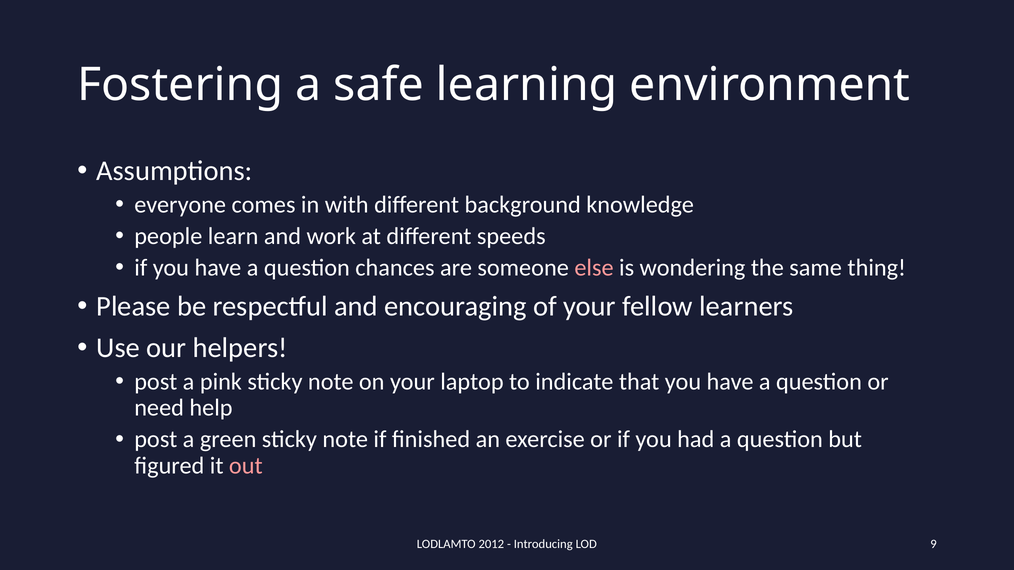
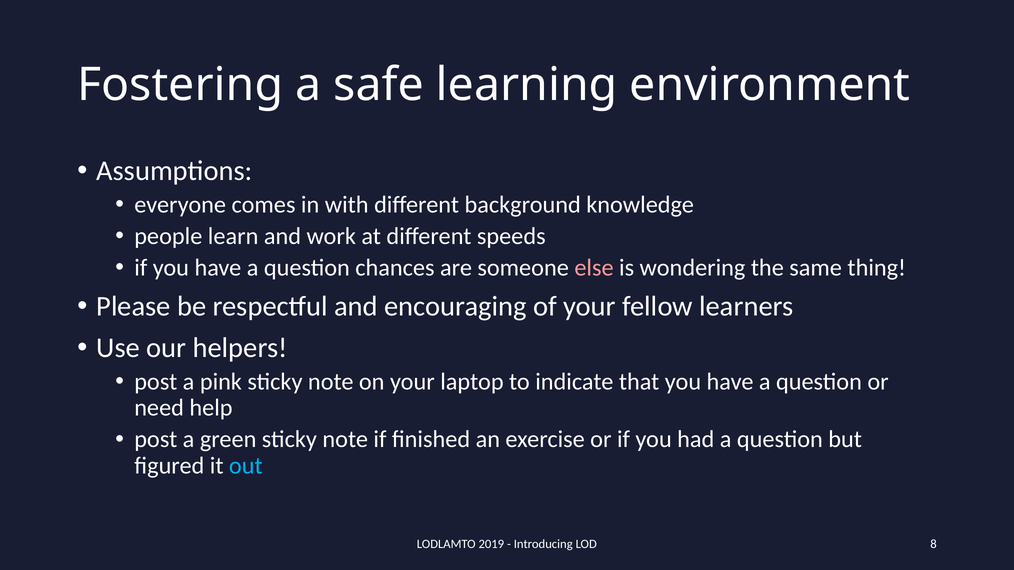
out colour: pink -> light blue
2012: 2012 -> 2019
9: 9 -> 8
